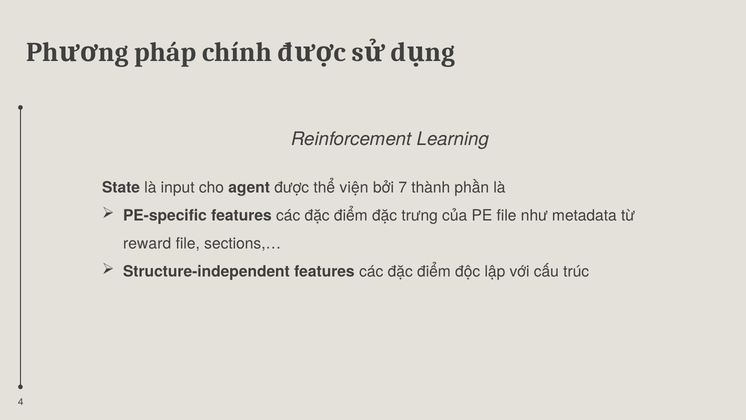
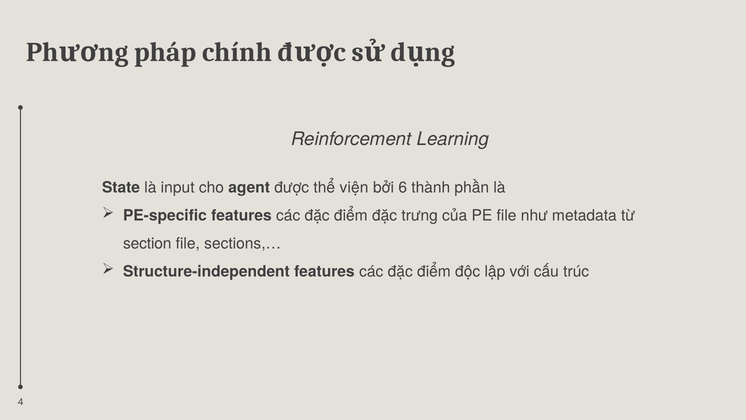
7: 7 -> 6
reward: reward -> section
